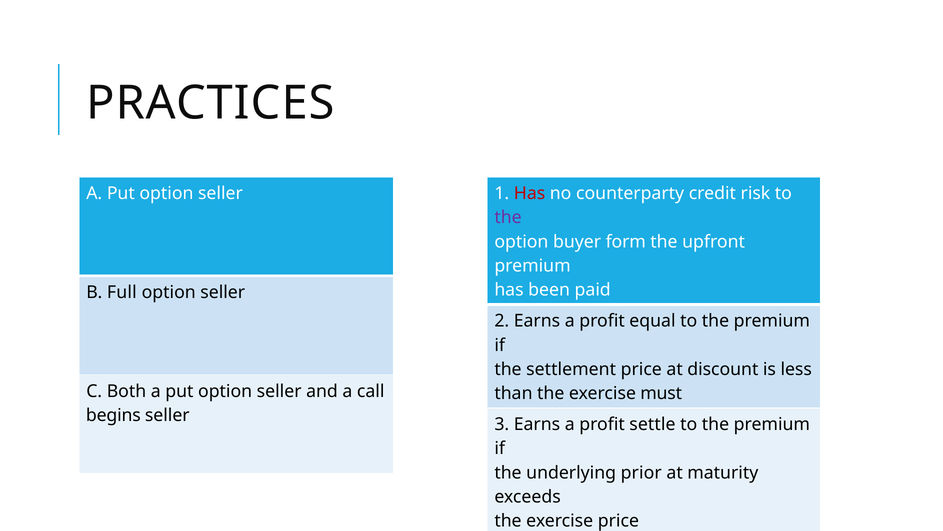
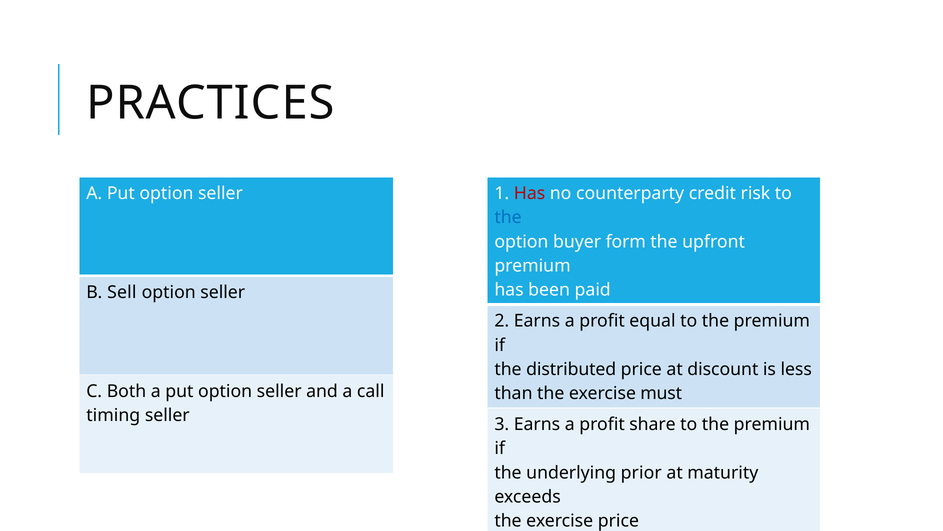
the at (508, 217) colour: purple -> blue
Full: Full -> Sell
settlement: settlement -> distributed
begins: begins -> timing
settle: settle -> share
